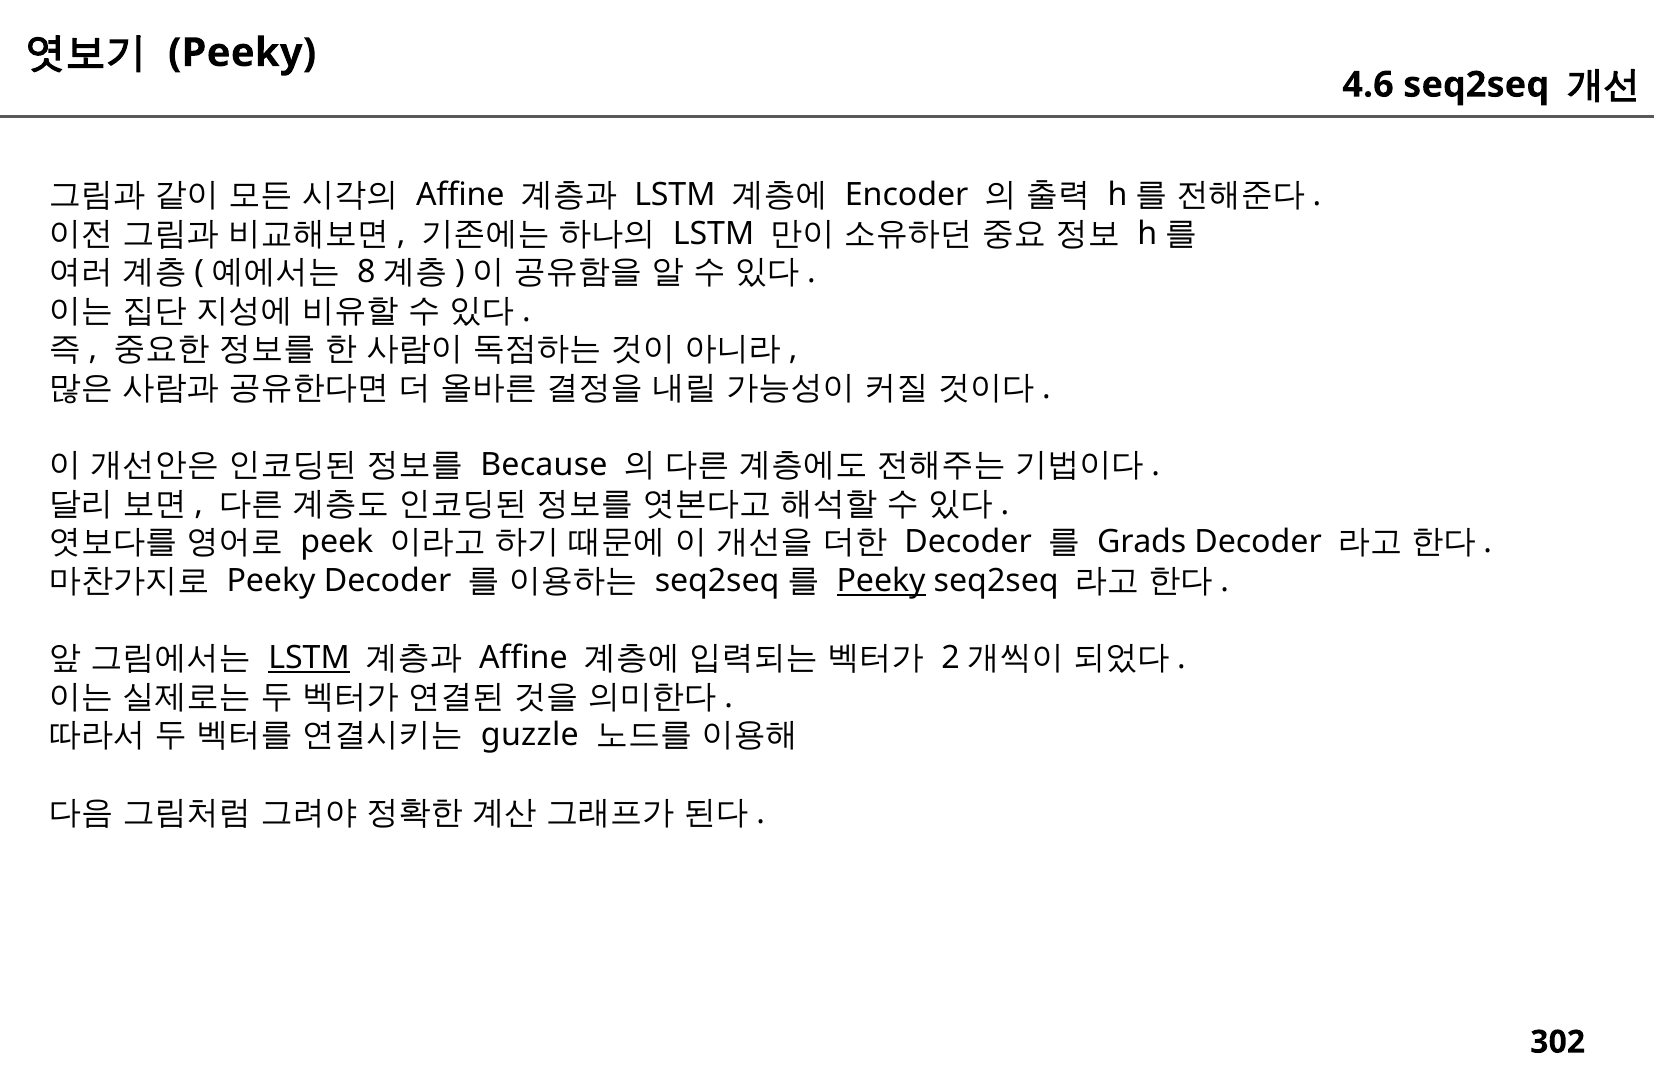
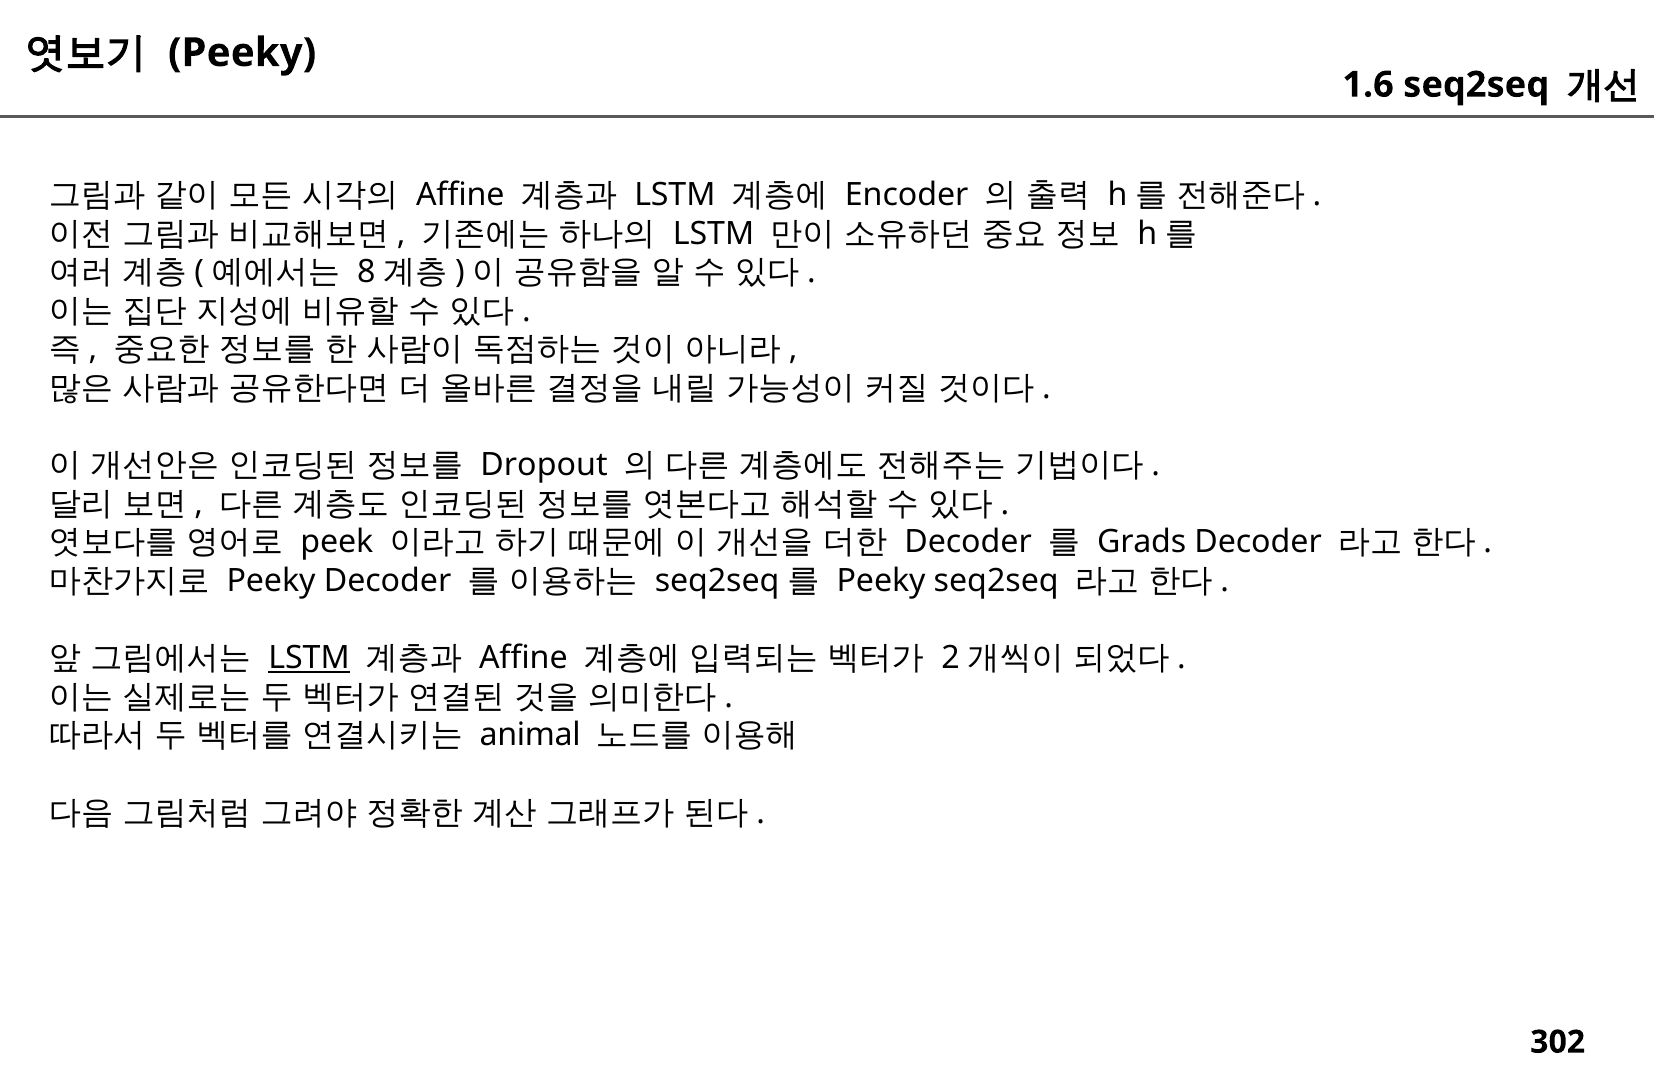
4.6: 4.6 -> 1.6
Because: Because -> Dropout
Peeky at (881, 581) underline: present -> none
guzzle: guzzle -> animal
